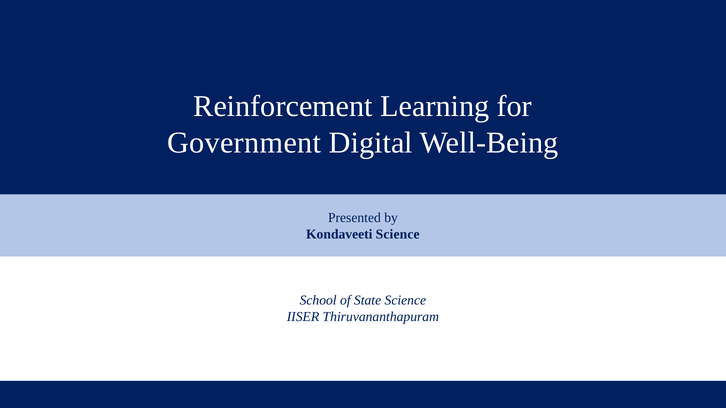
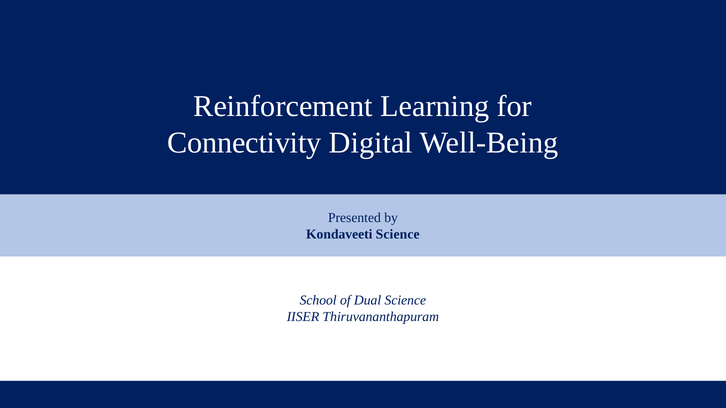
Government: Government -> Connectivity
State: State -> Dual
